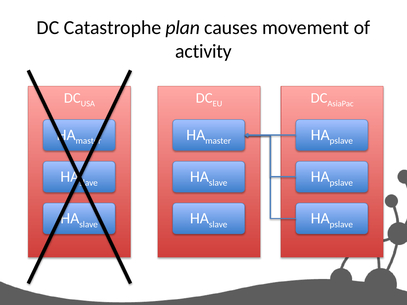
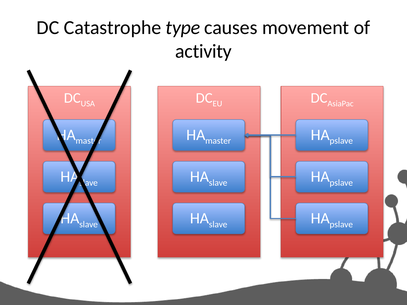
plan: plan -> type
